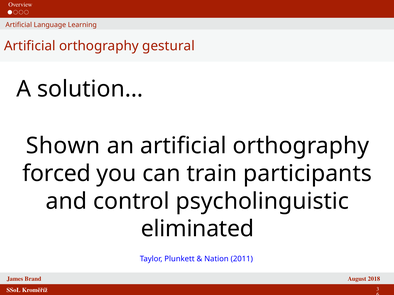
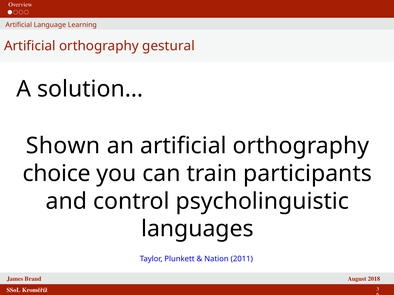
forced: forced -> choice
eliminated: eliminated -> languages
